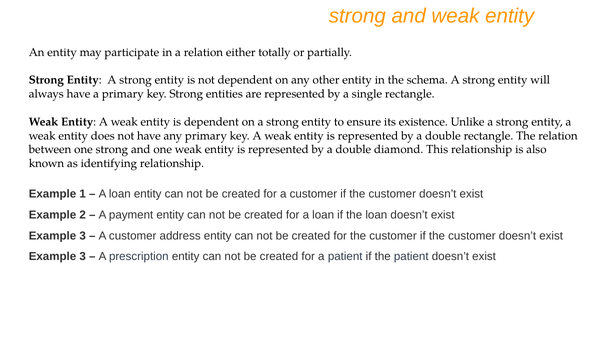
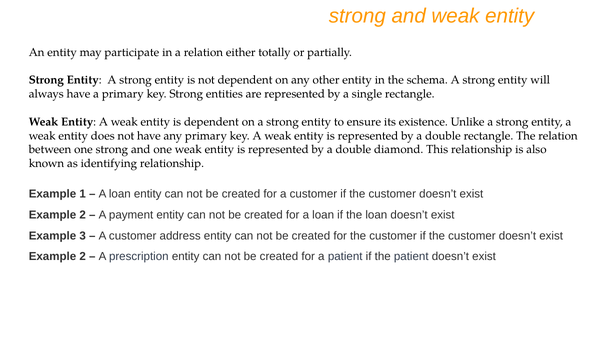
3 at (83, 256): 3 -> 2
